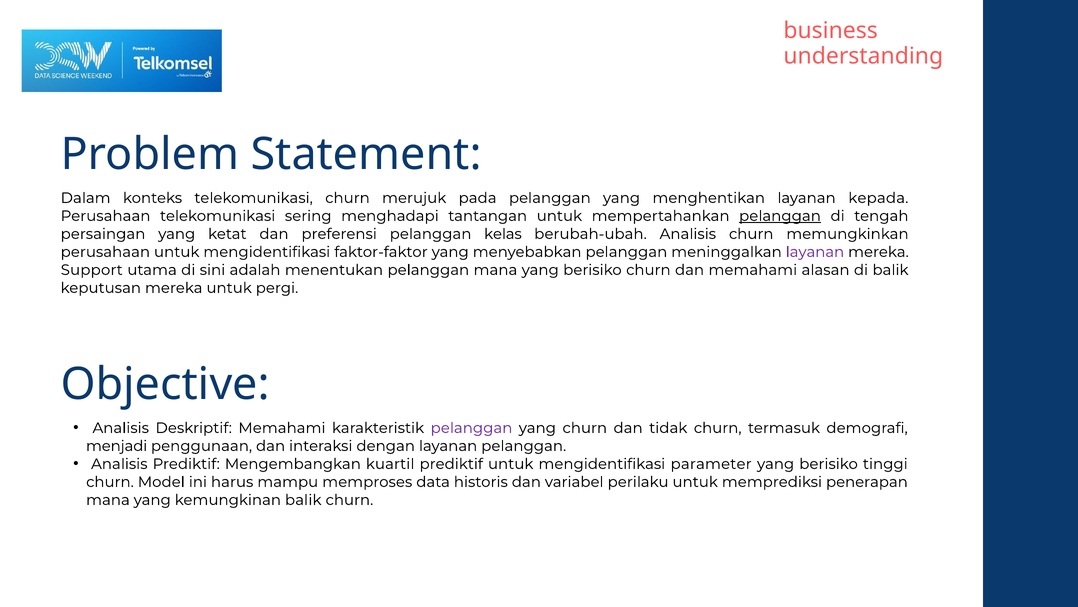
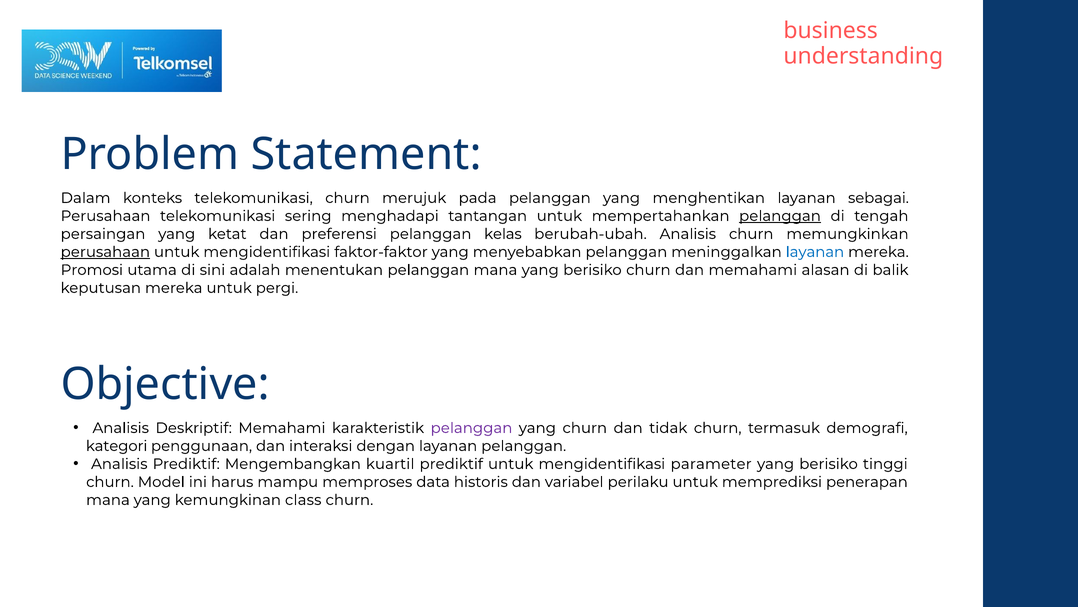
kepada: kepada -> sebagai
perusahaan at (105, 252) underline: none -> present
layanan at (815, 252) colour: purple -> blue
Support: Support -> Promosi
menjadi: menjadi -> kategori
kemungkinan balik: balik -> class
